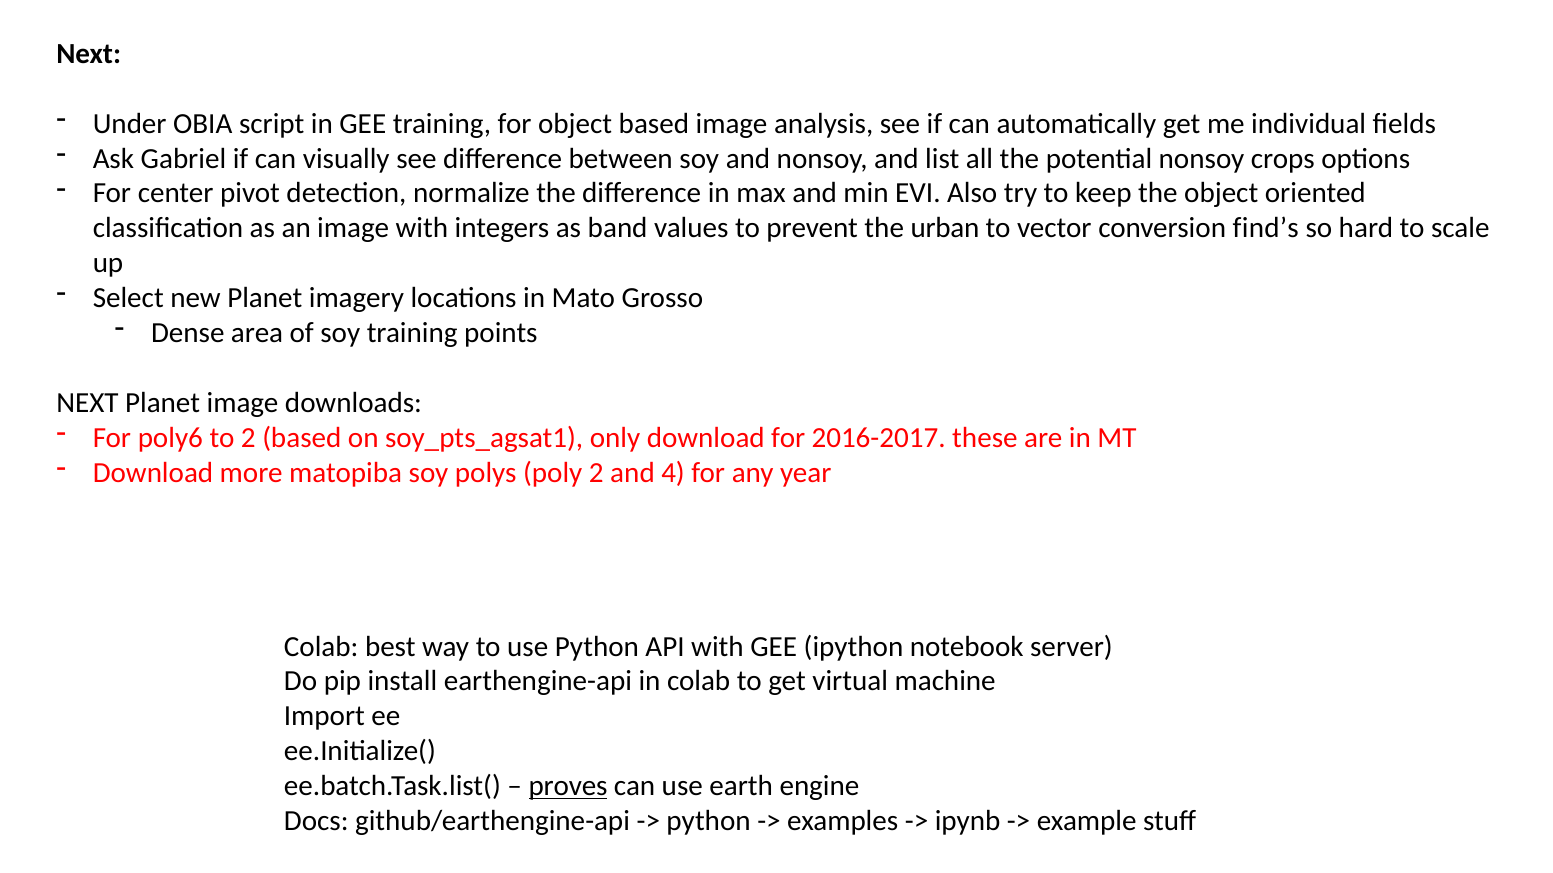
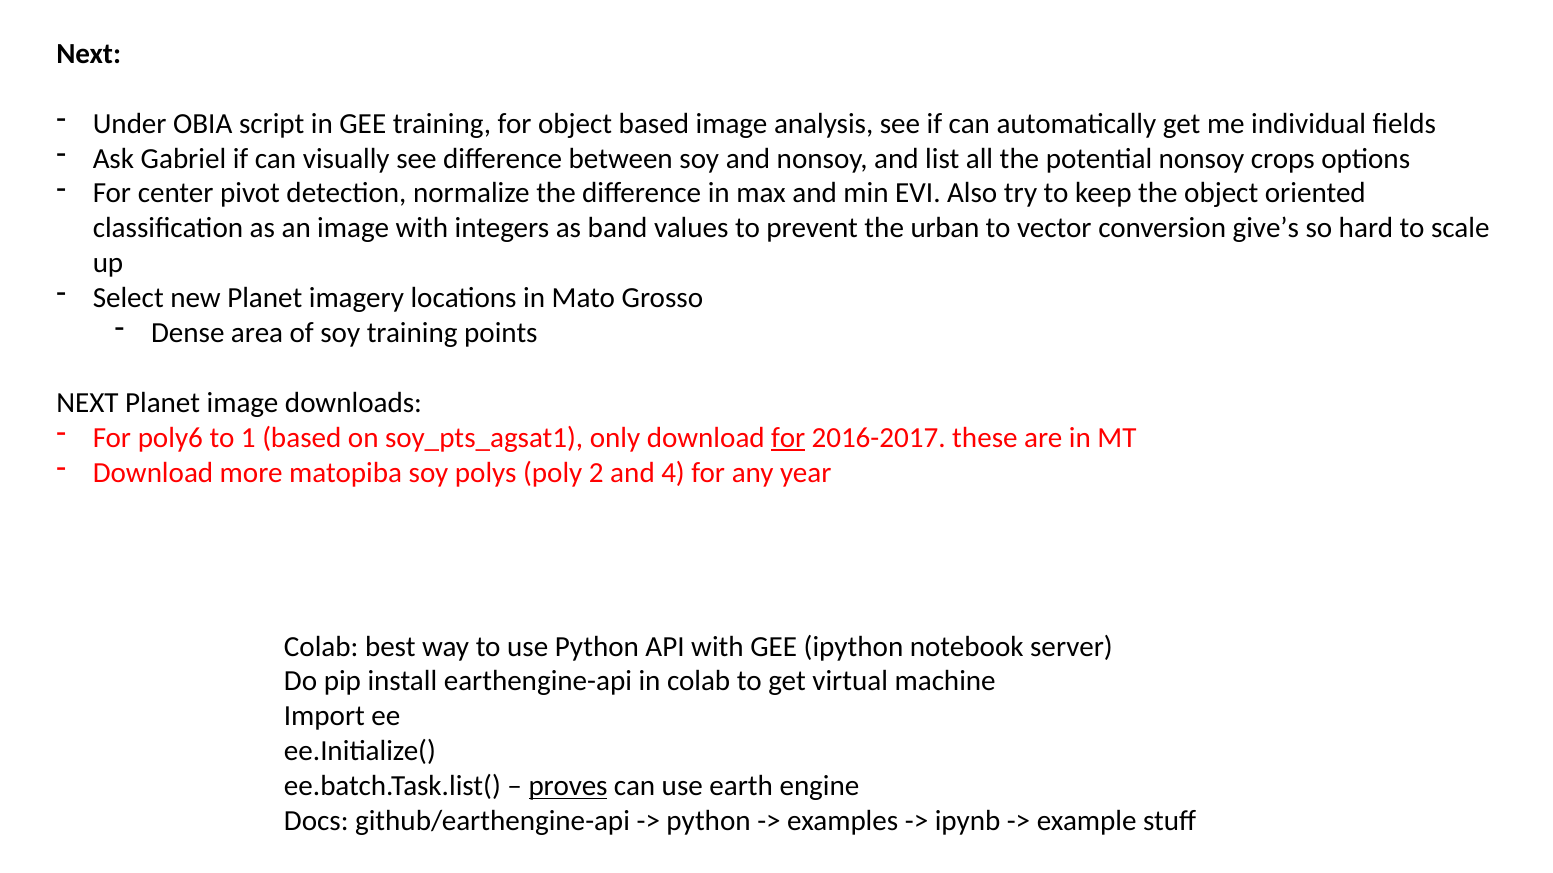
find’s: find’s -> give’s
to 2: 2 -> 1
for at (788, 438) underline: none -> present
